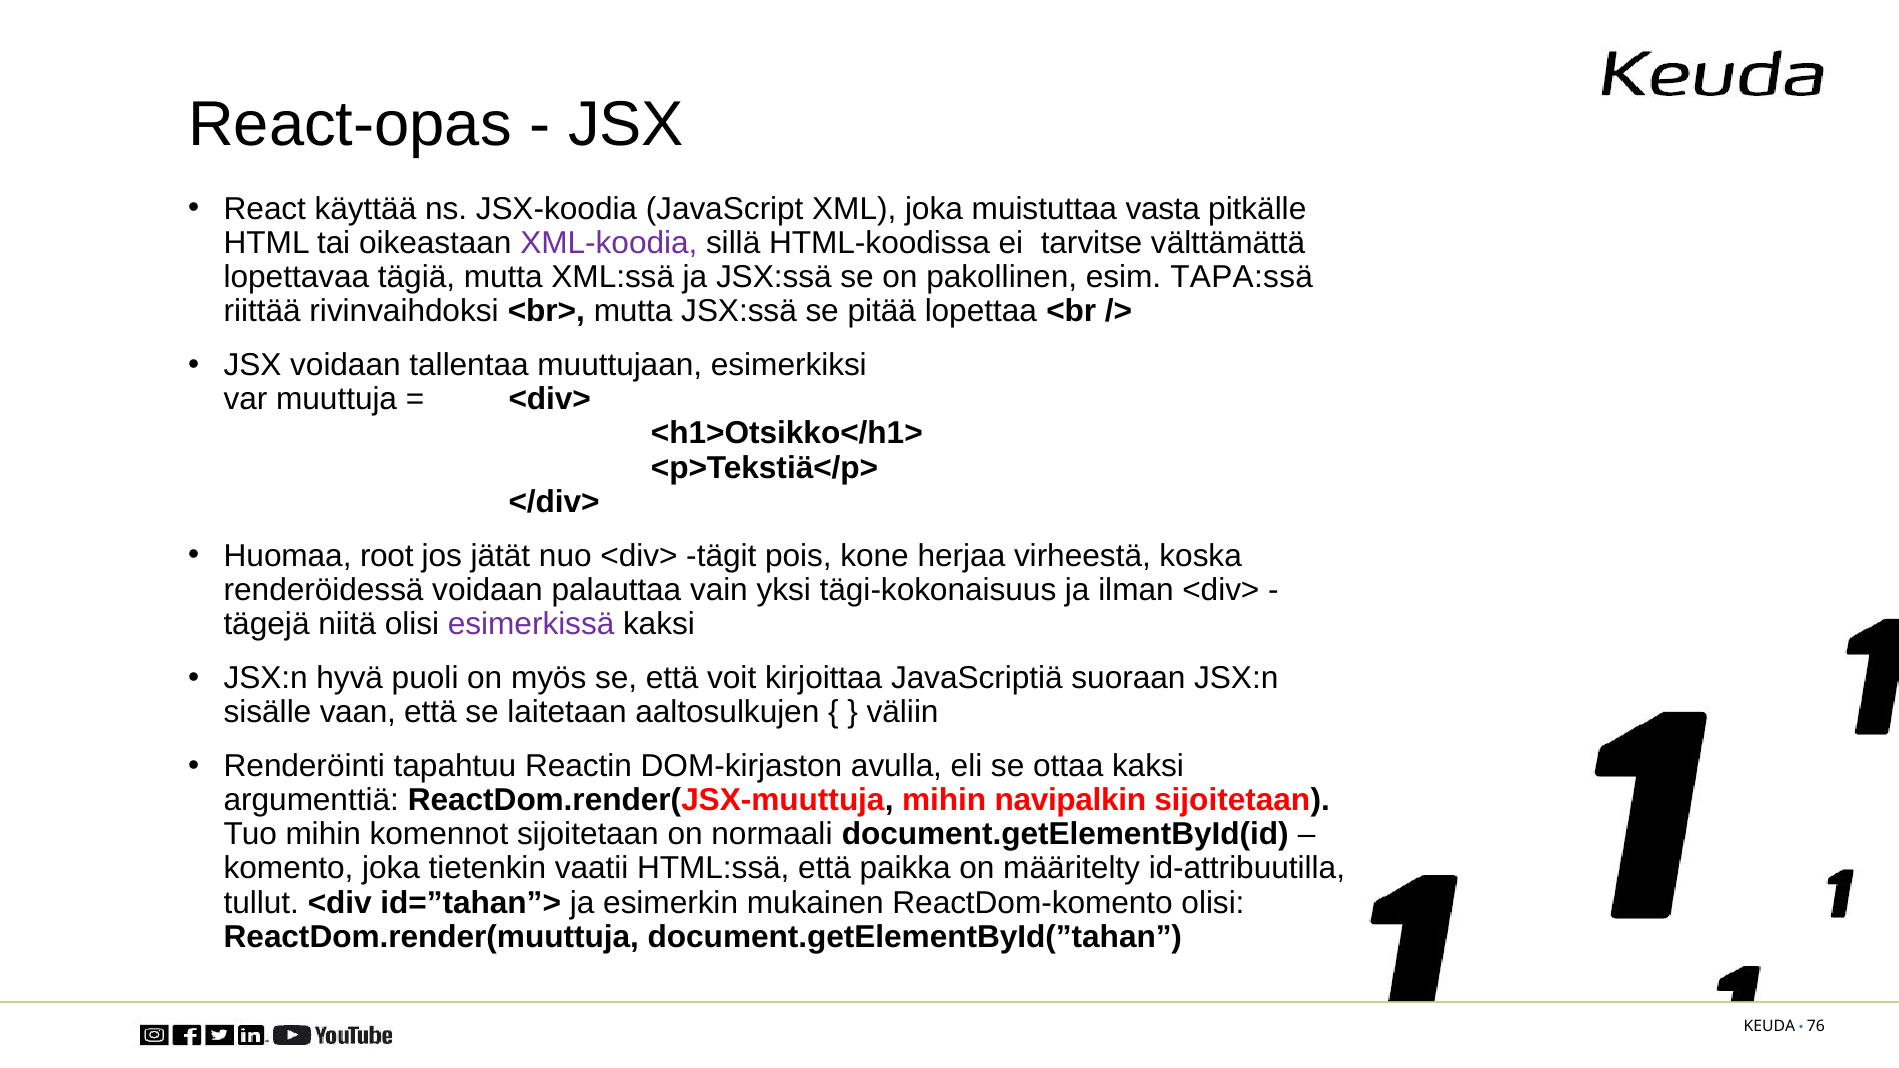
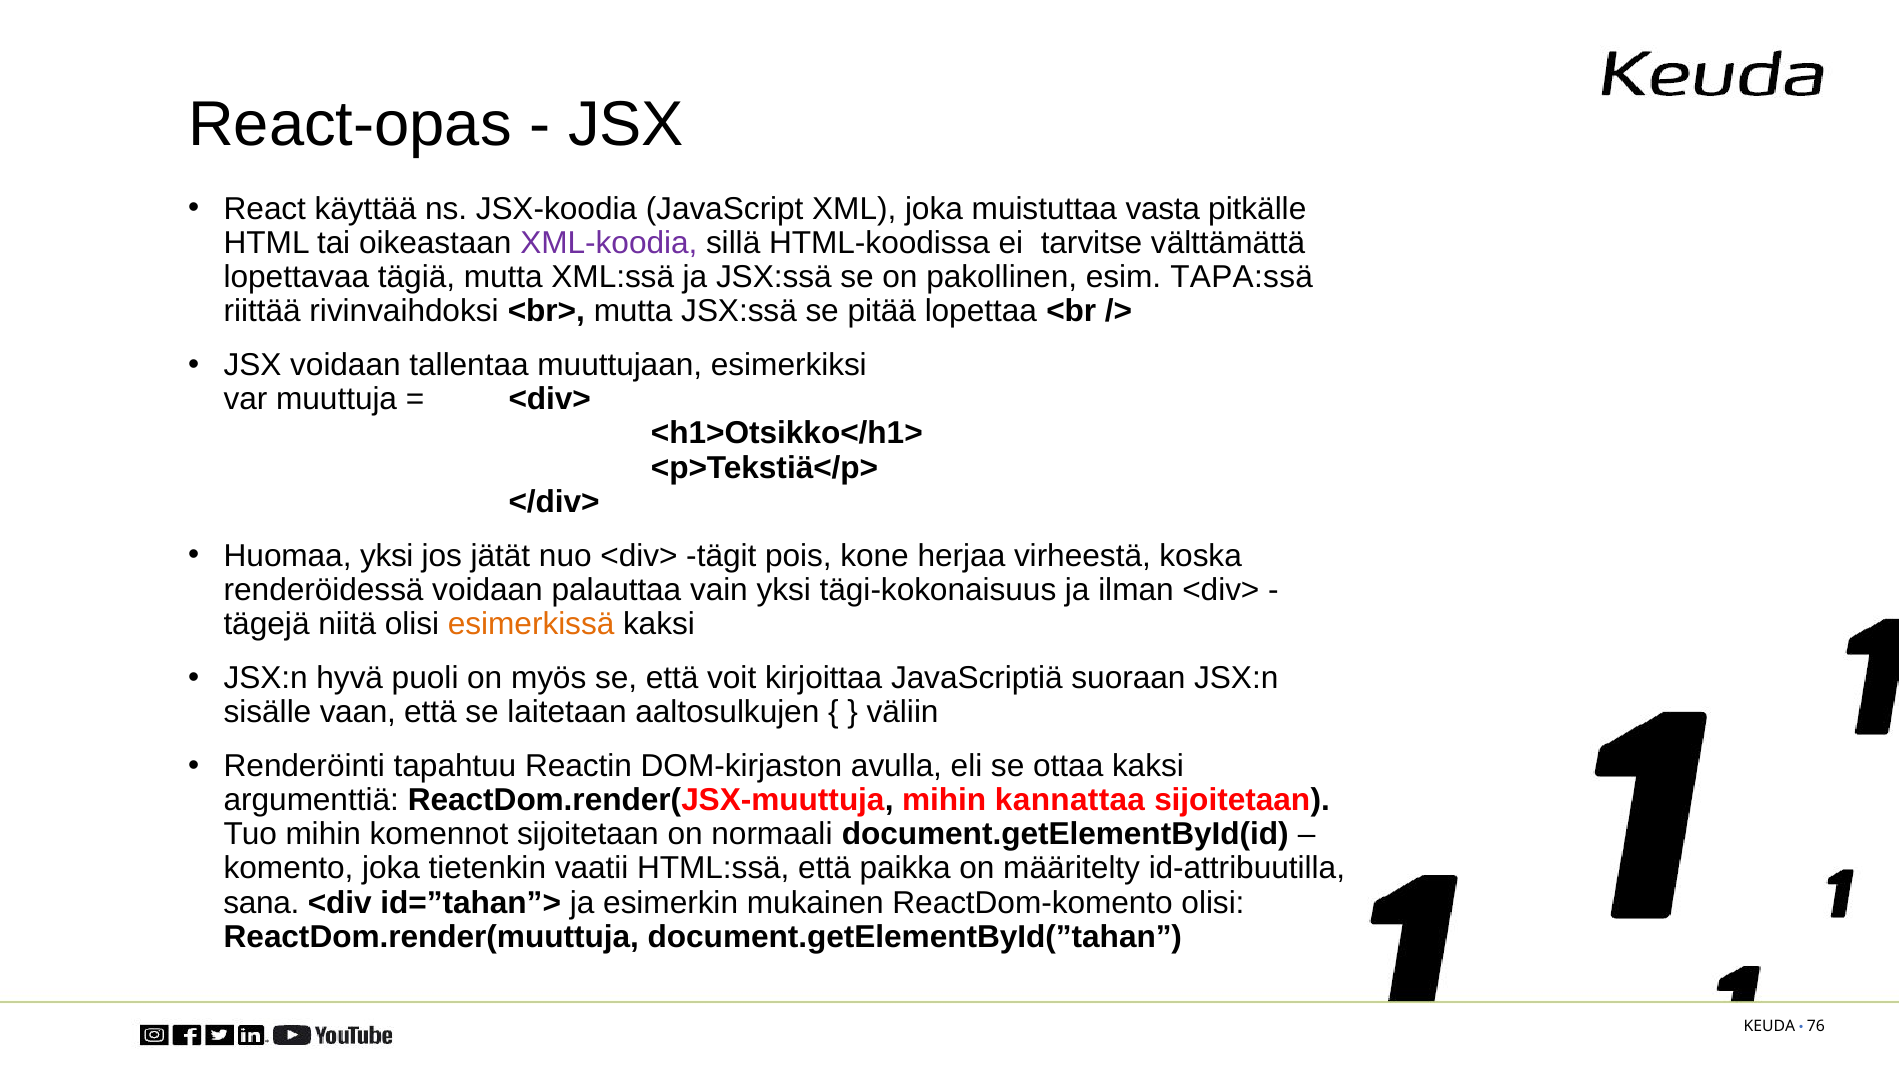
Huomaa root: root -> yksi
esimerkissä colour: purple -> orange
navipalkin: navipalkin -> kannattaa
tullut: tullut -> sana
